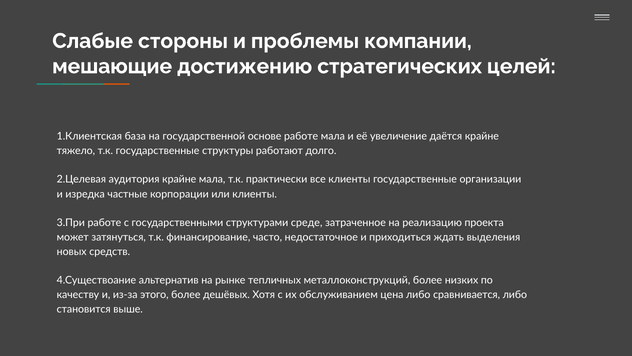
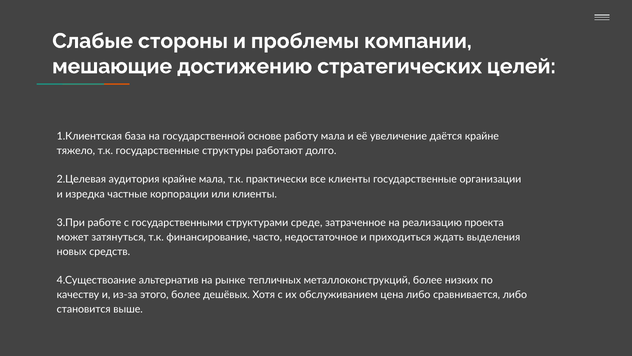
основе работе: работе -> работу
